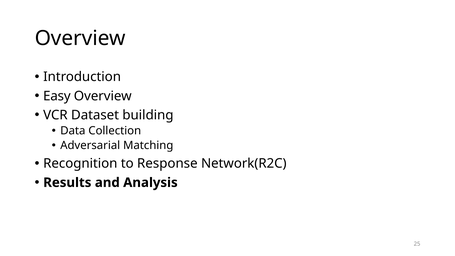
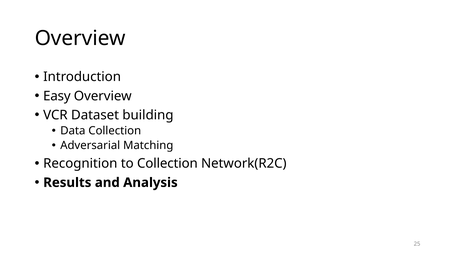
to Response: Response -> Collection
